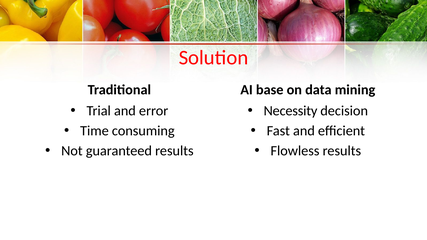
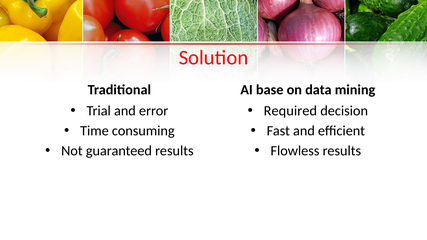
Necessity: Necessity -> Required
